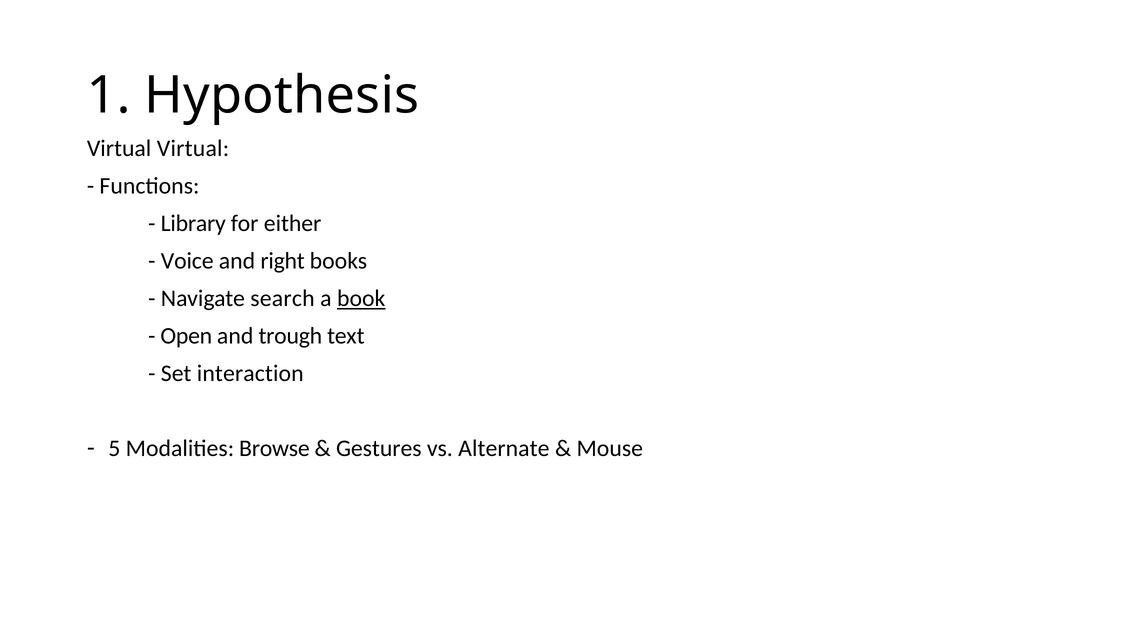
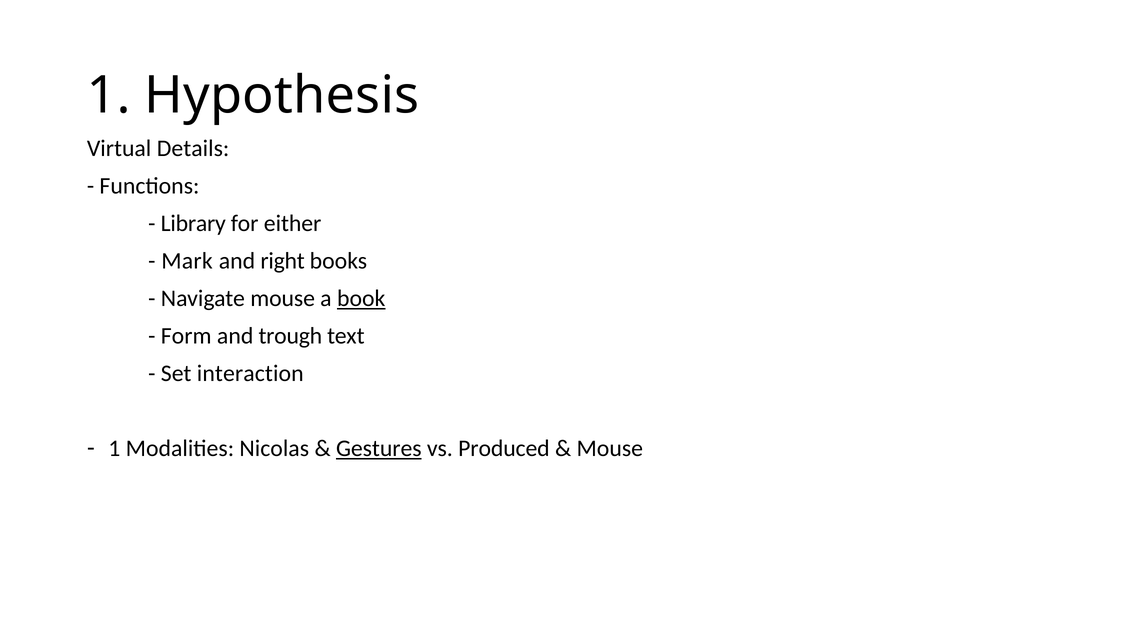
Virtual Virtual: Virtual -> Details
Voice: Voice -> Mark
Navigate search: search -> mouse
Open: Open -> Form
5 at (114, 449): 5 -> 1
Browse: Browse -> Nicolas
Gestures underline: none -> present
Alternate: Alternate -> Produced
